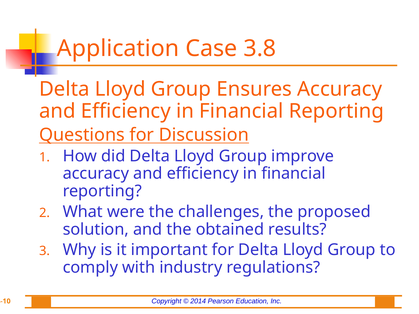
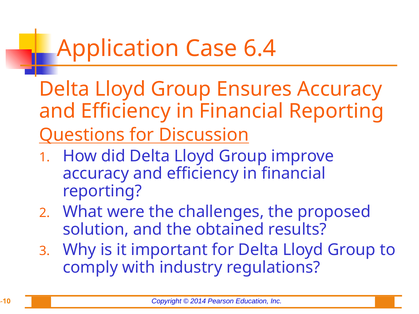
3.8: 3.8 -> 6.4
